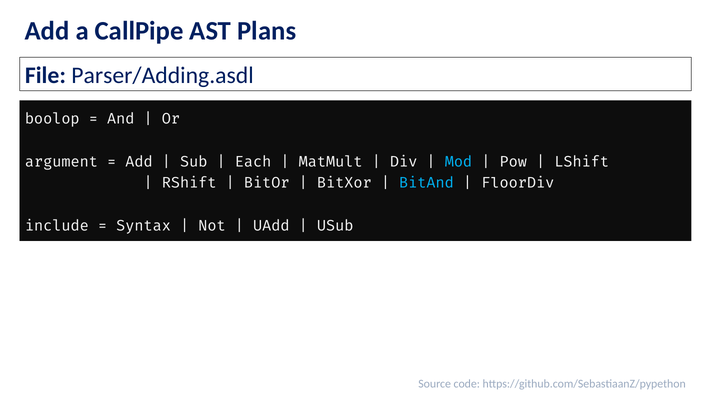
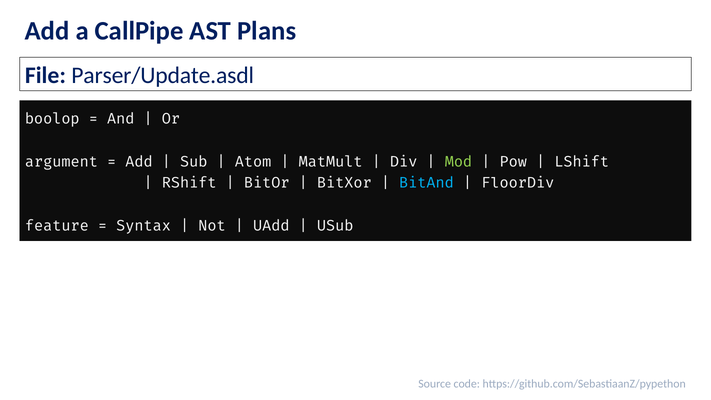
Parser/Adding.asdl: Parser/Adding.asdl -> Parser/Update.asdl
Each: Each -> Atom
Mod colour: light blue -> light green
include: include -> feature
